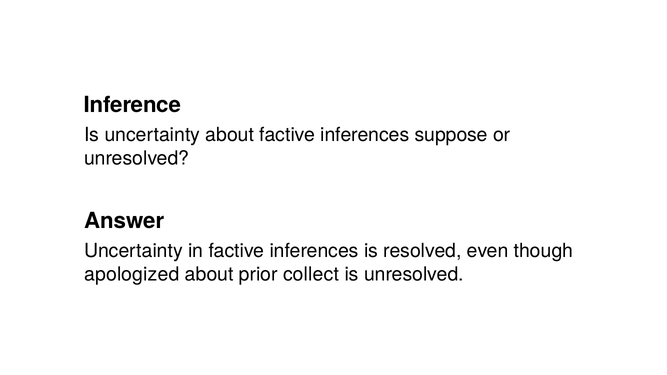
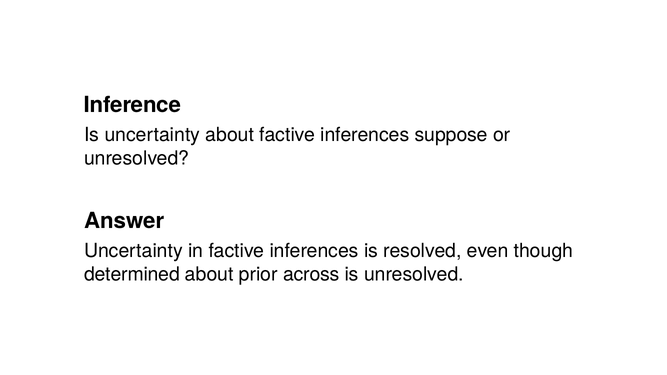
apologized: apologized -> determined
collect: collect -> across
